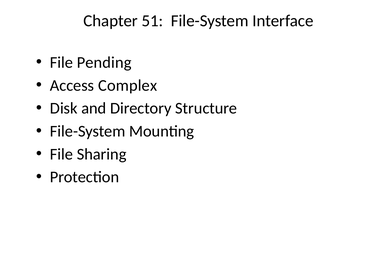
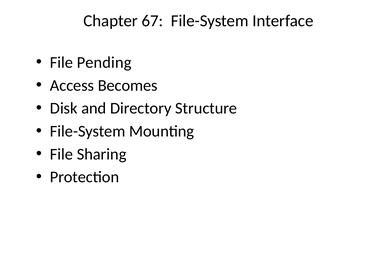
51: 51 -> 67
Complex: Complex -> Becomes
